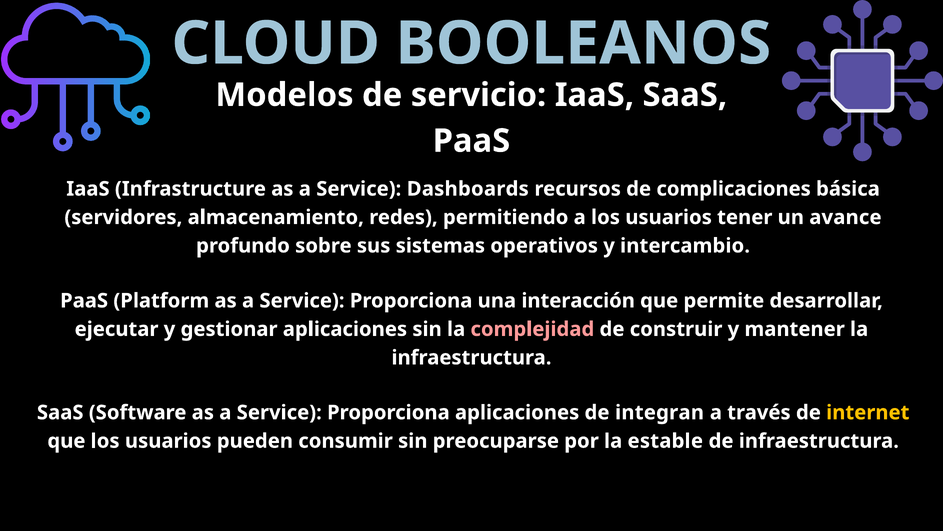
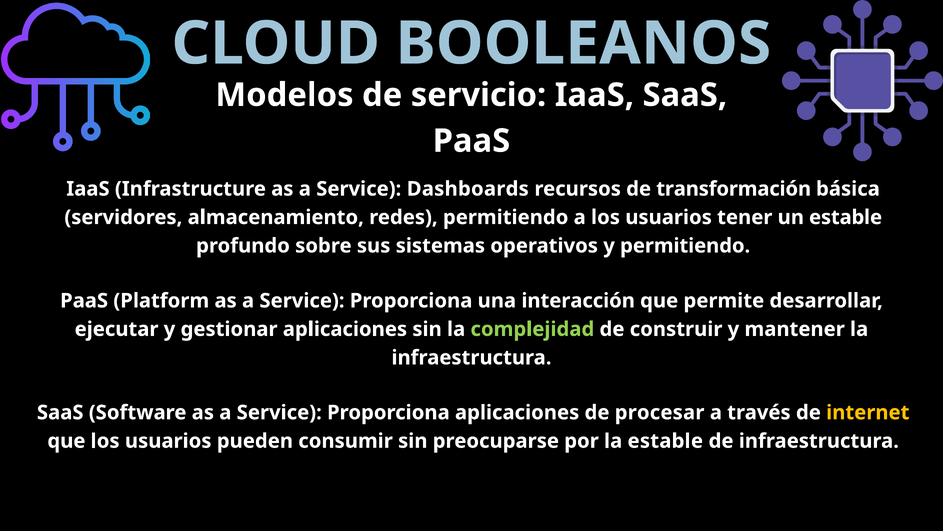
complicaciones: complicaciones -> transformación
un avance: avance -> estable
y intercambio: intercambio -> permitiendo
complejidad colour: pink -> light green
integran: integran -> procesar
